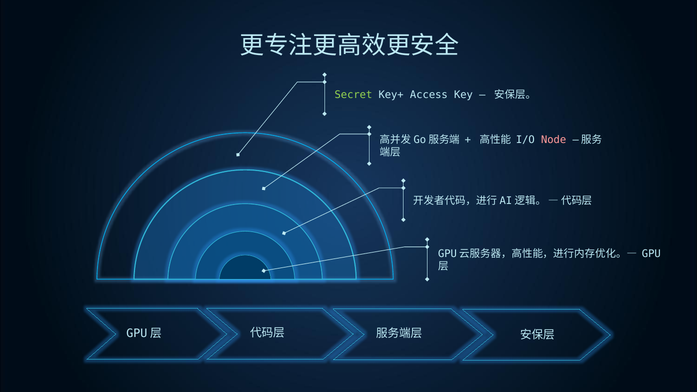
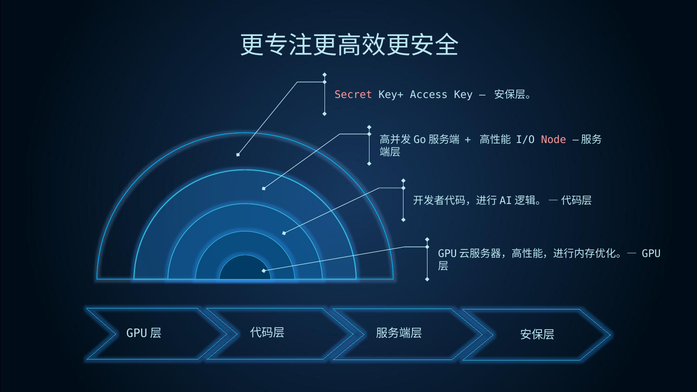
Secret colour: light green -> pink
